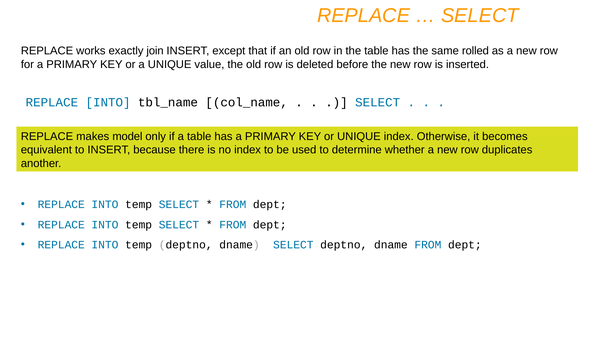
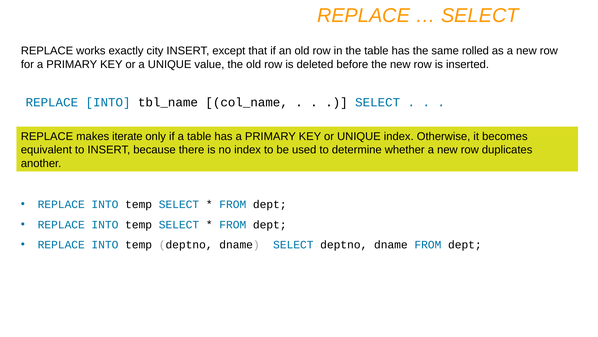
join: join -> city
model: model -> iterate
